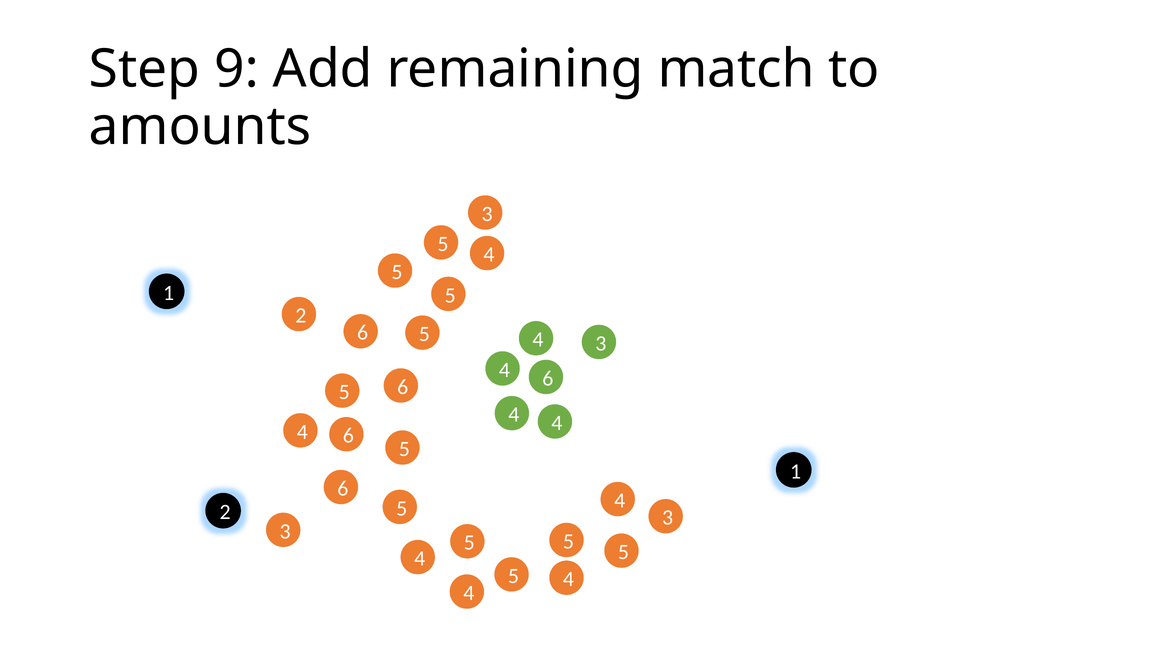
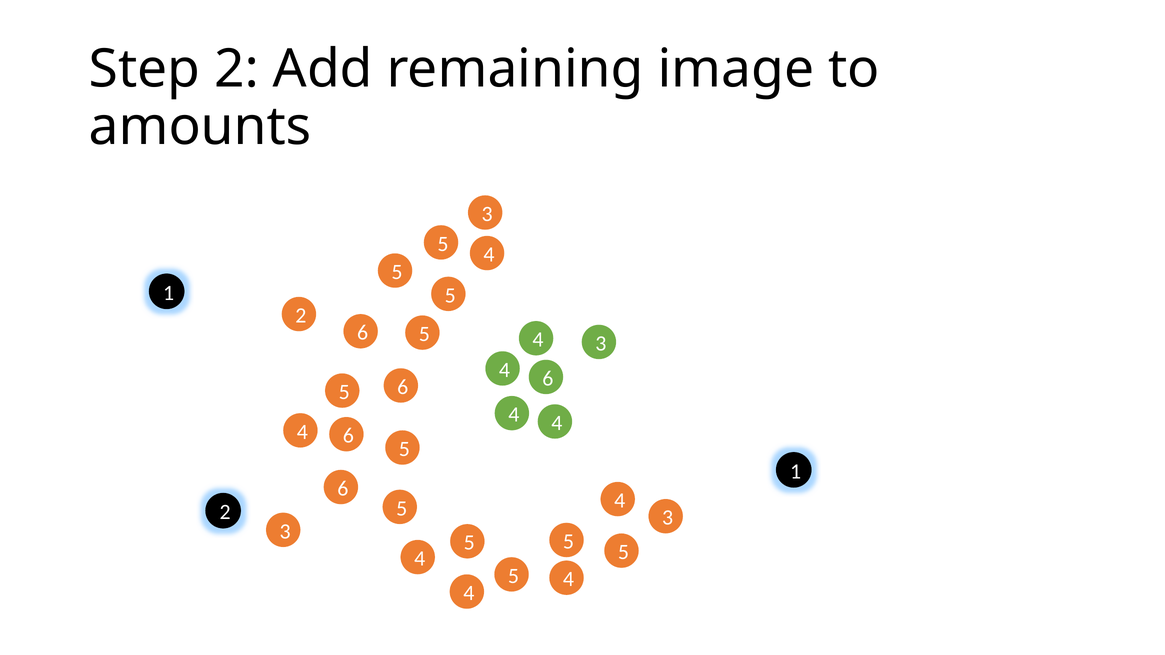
Step 9: 9 -> 2
match: match -> image
